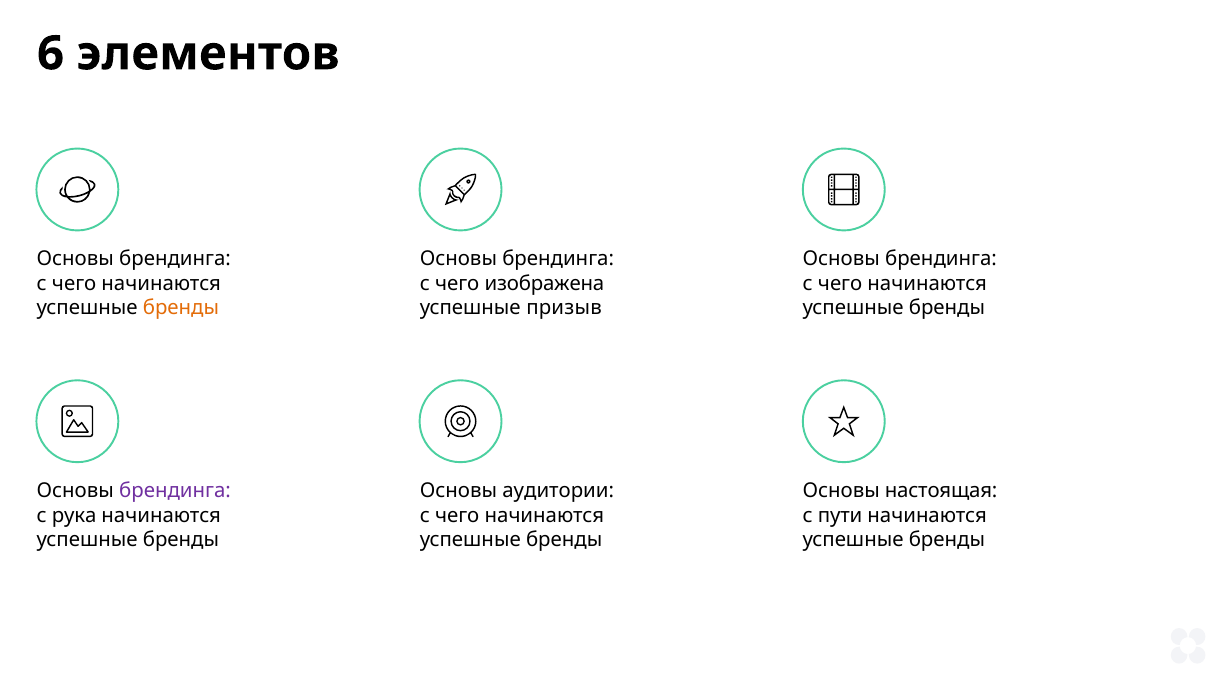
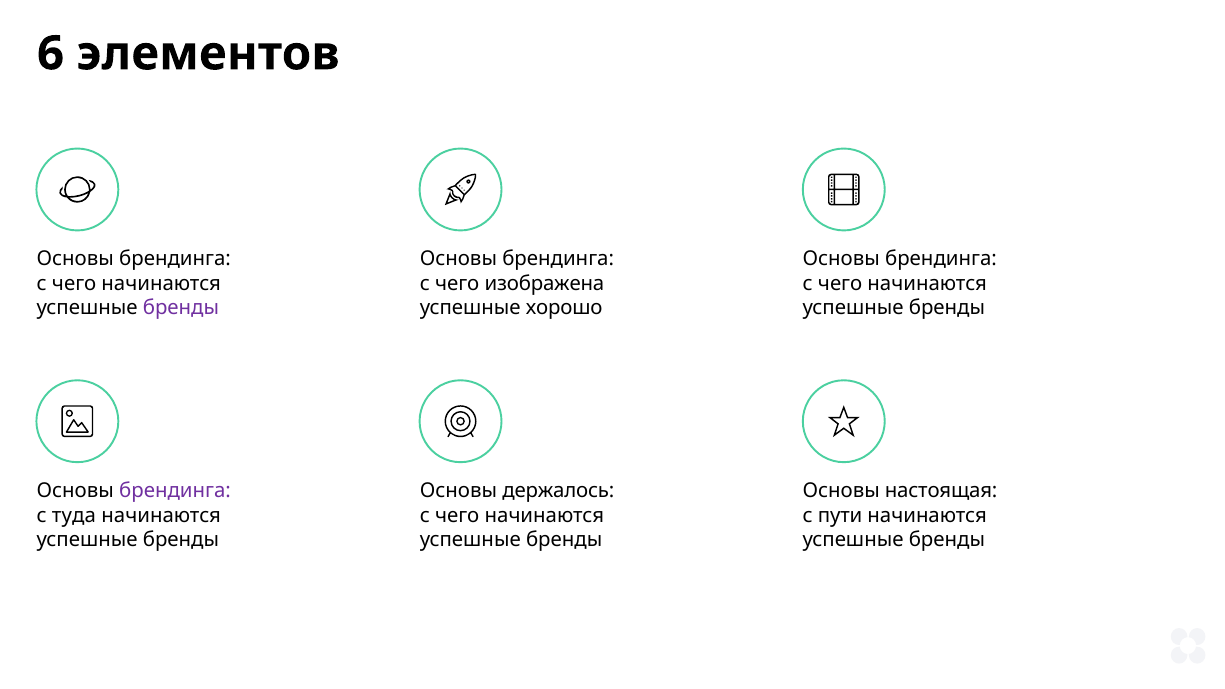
бренды at (181, 308) colour: orange -> purple
призыв: призыв -> хорошо
аудитории: аудитории -> держалось
рука: рука -> туда
